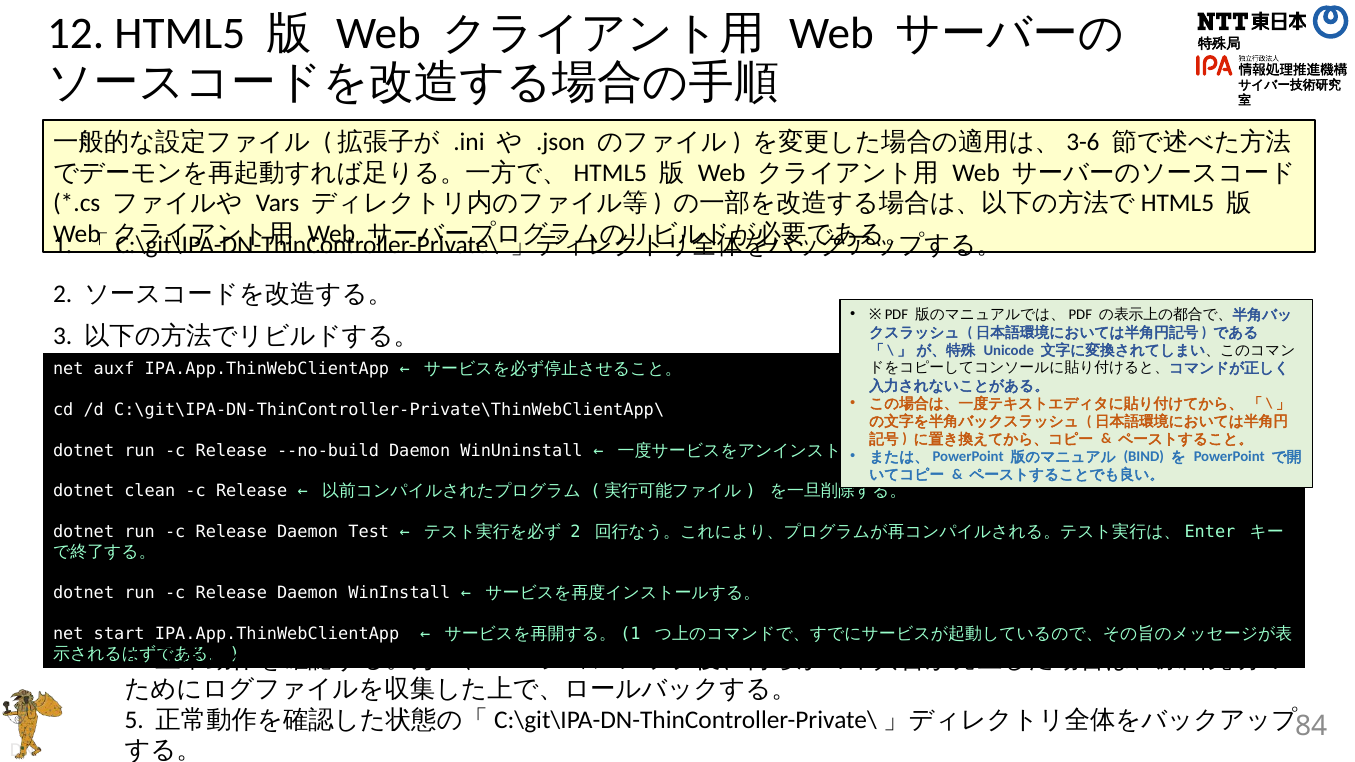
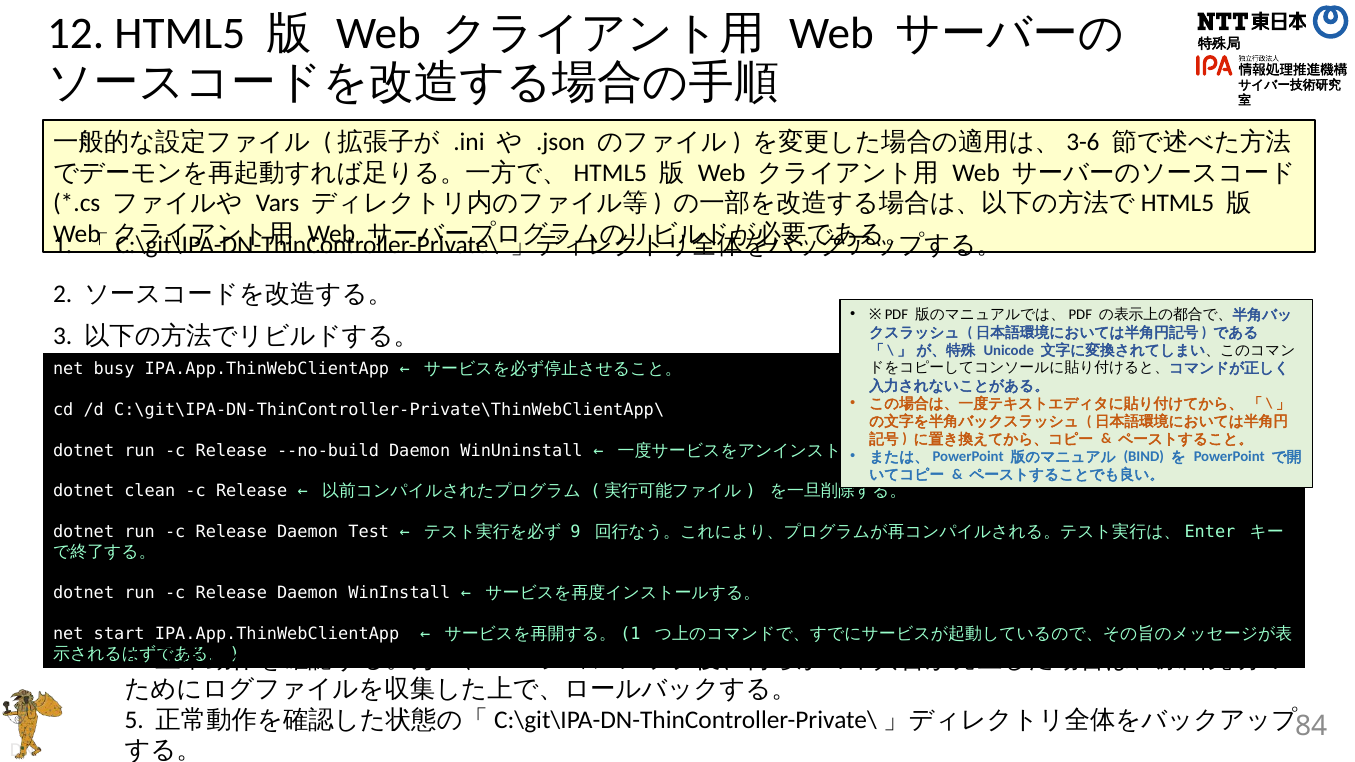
auxf: auxf -> busy
2 at (576, 532): 2 -> 9
